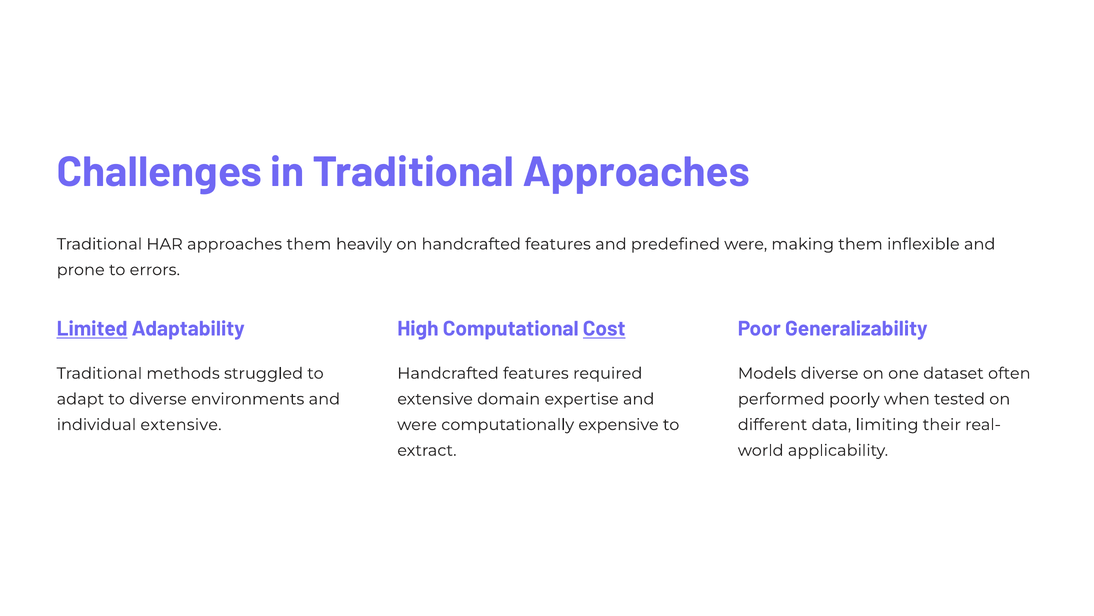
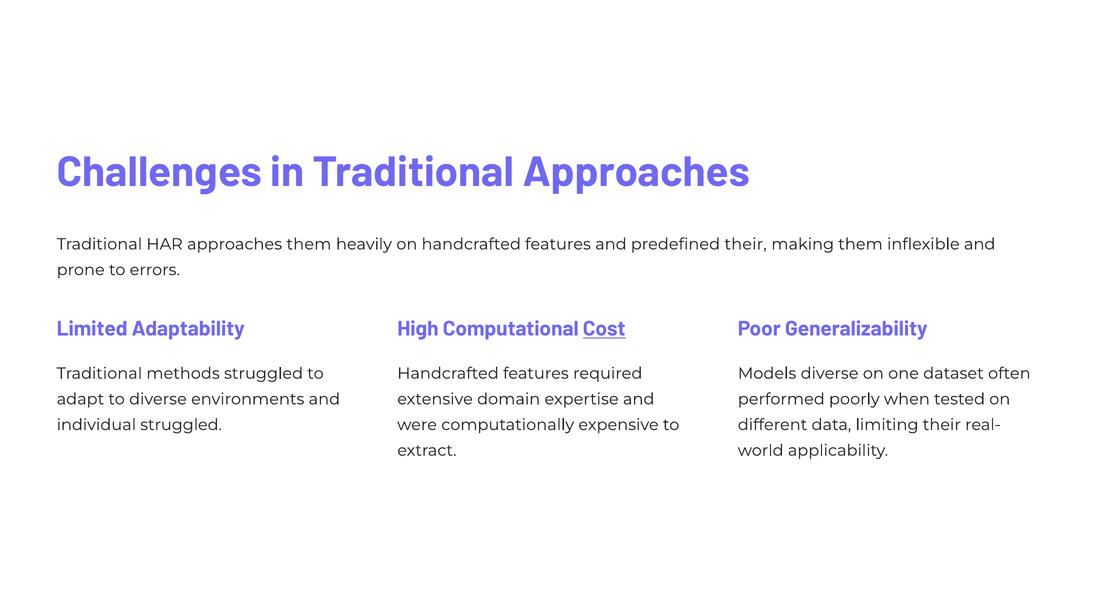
predefined were: were -> their
Limited underline: present -> none
individual extensive: extensive -> struggled
